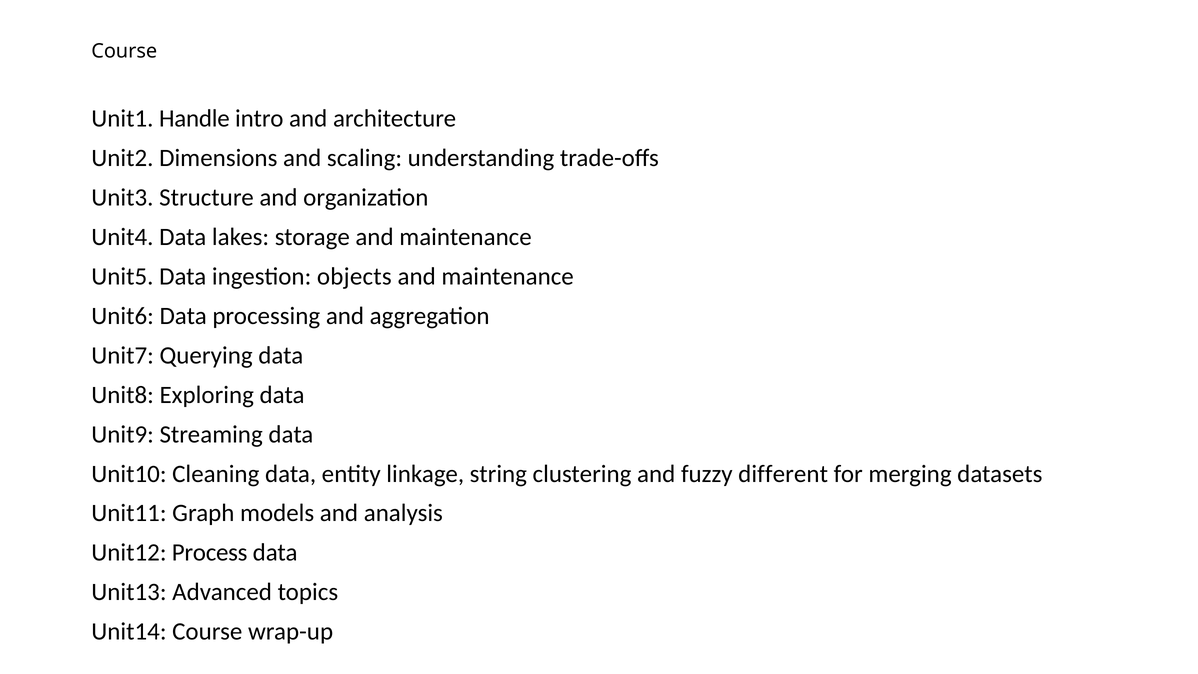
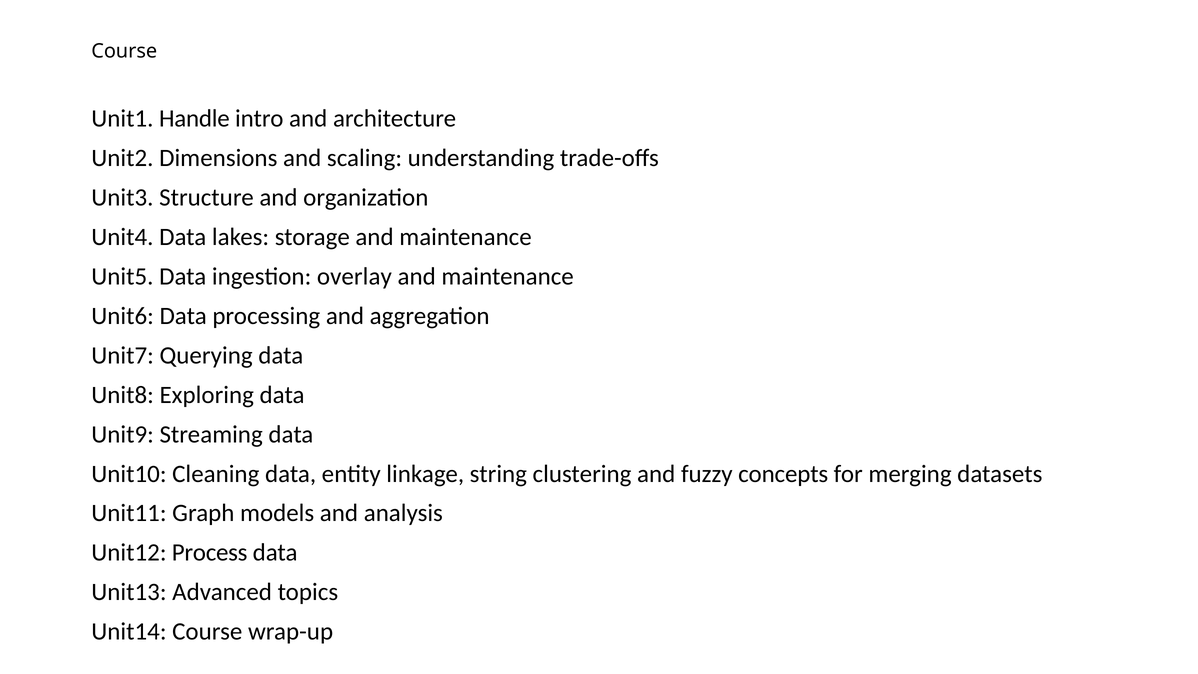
objects: objects -> overlay
different: different -> concepts
